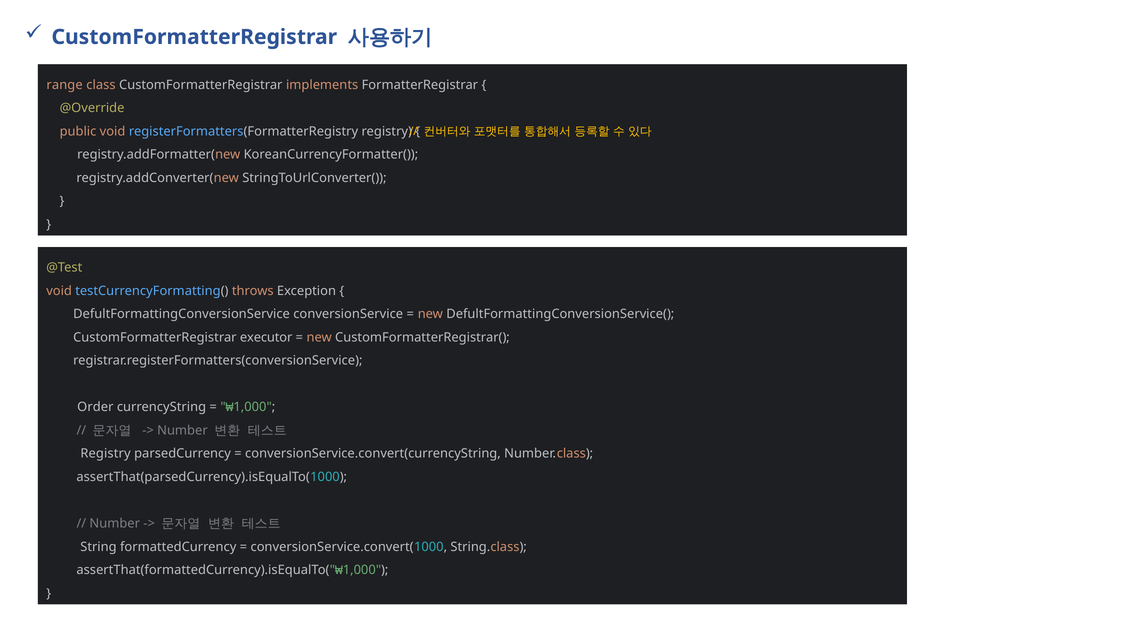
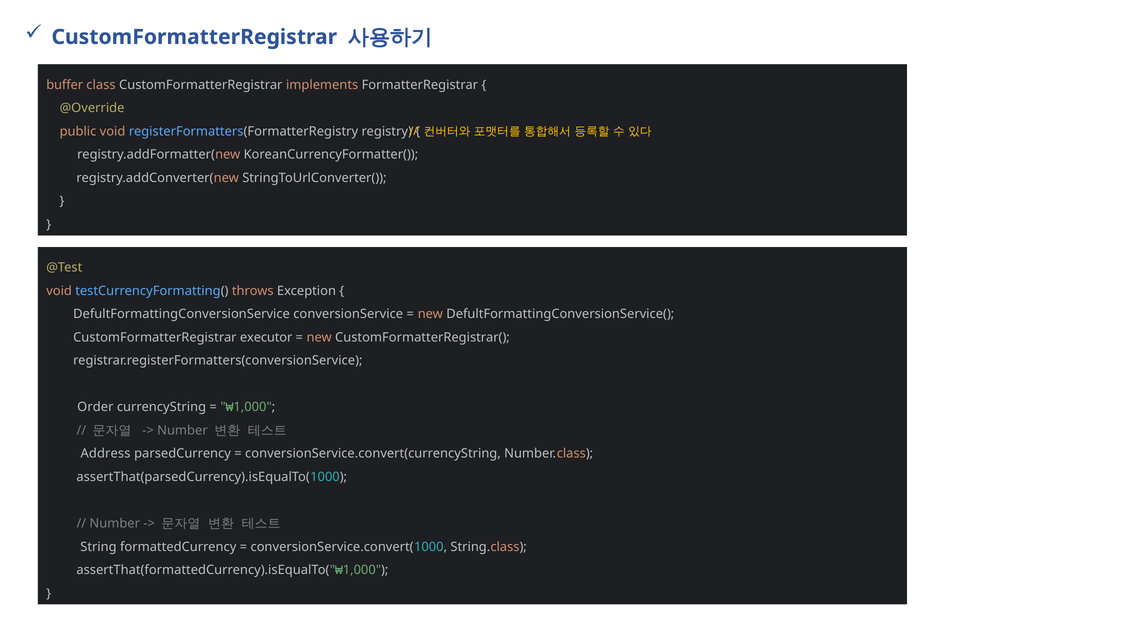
range: range -> buffer
Registry at (106, 454): Registry -> Address
